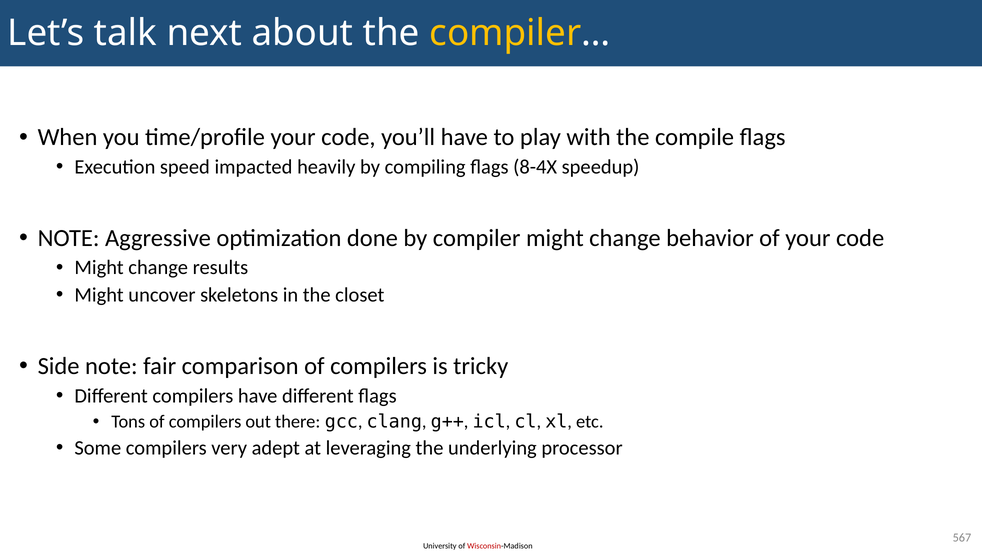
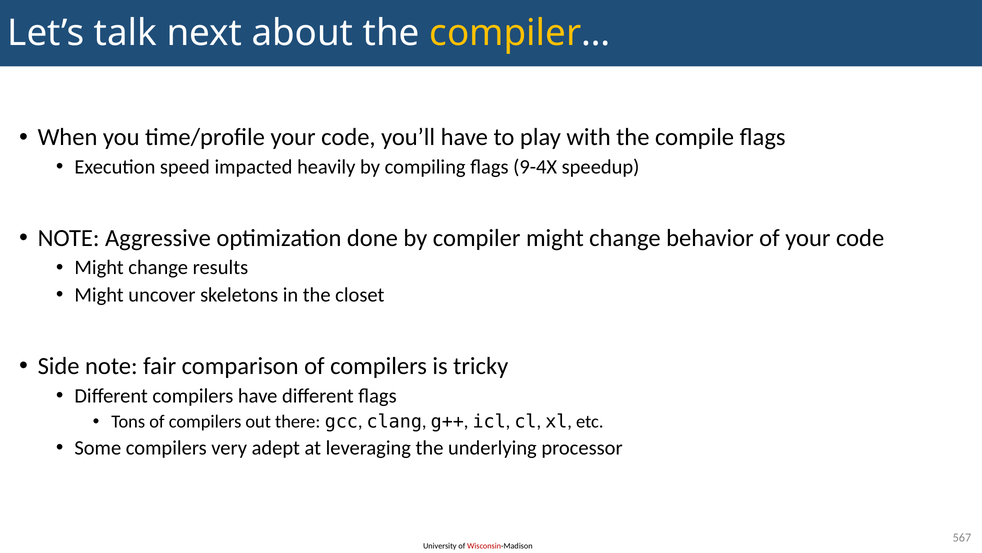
8-4X: 8-4X -> 9-4X
